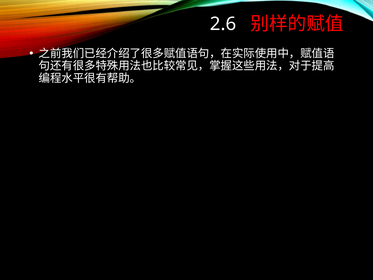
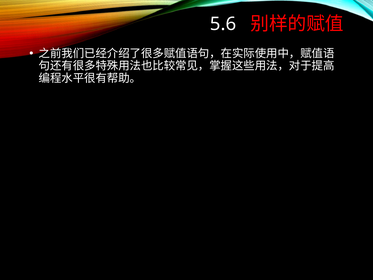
2.6: 2.6 -> 5.6
